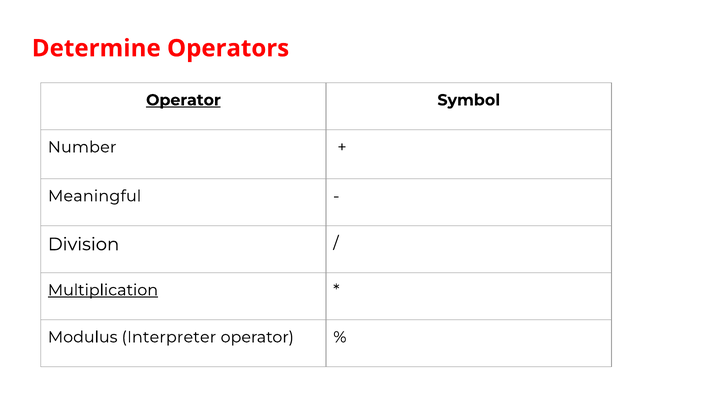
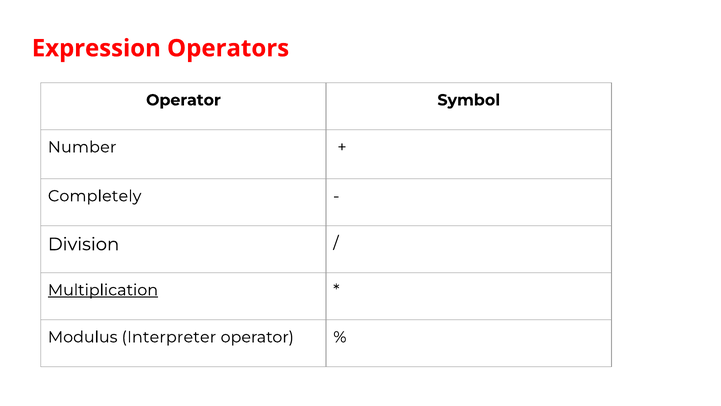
Determine: Determine -> Expression
Operator at (183, 100) underline: present -> none
Meaningful: Meaningful -> Completely
